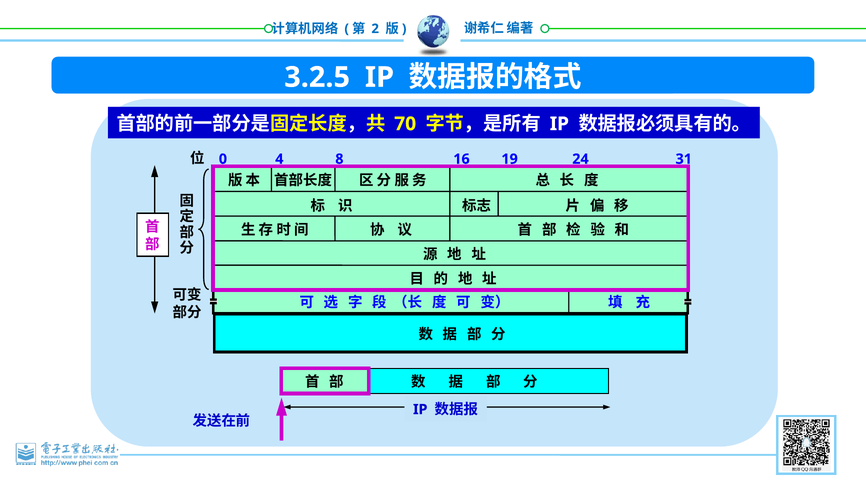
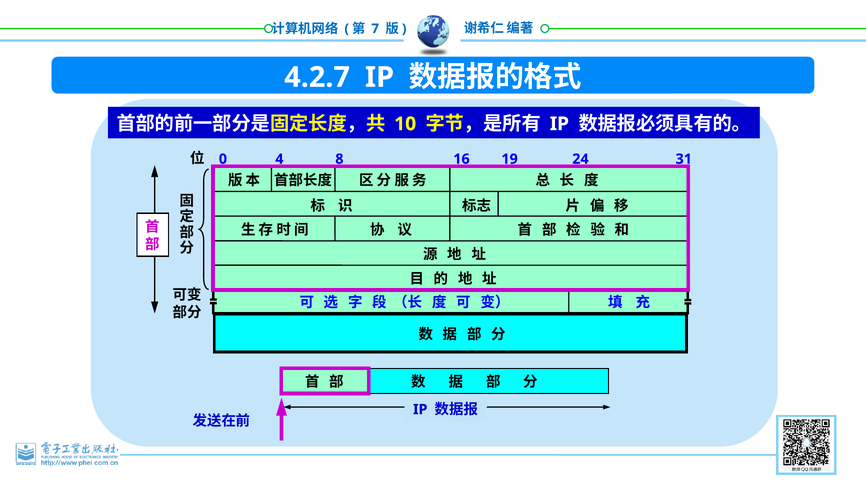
2: 2 -> 7
3.2.5: 3.2.5 -> 4.2.7
70: 70 -> 10
